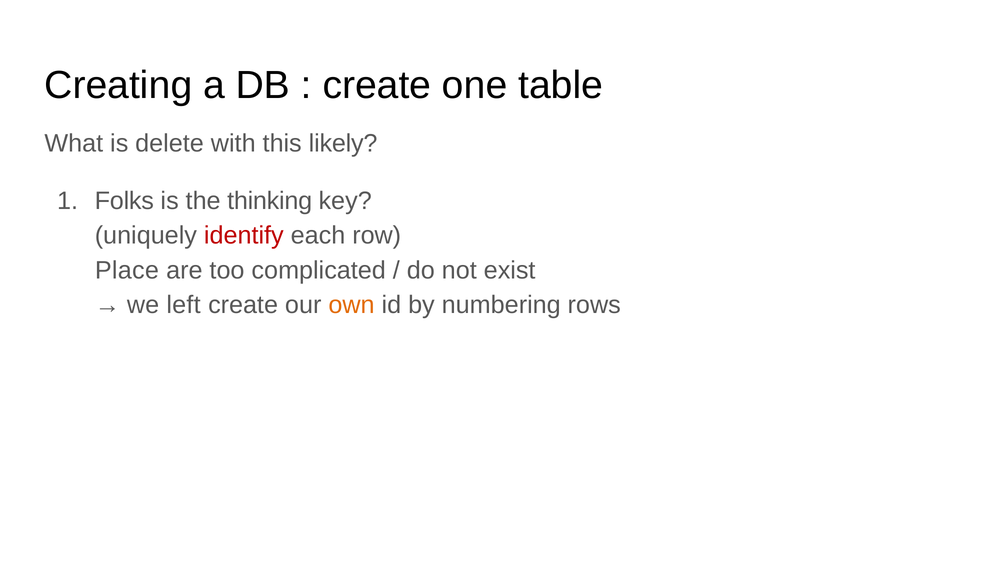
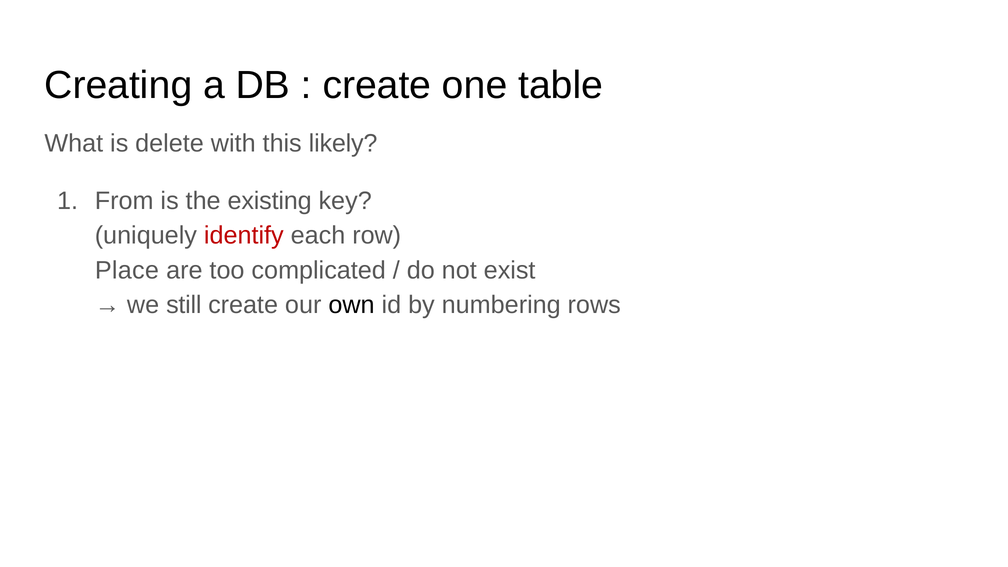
Folks: Folks -> From
thinking: thinking -> existing
left: left -> still
own colour: orange -> black
